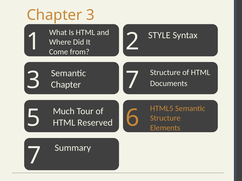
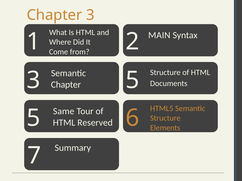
STYLE: STYLE -> MAIN
3 7: 7 -> 5
Much: Much -> Same
